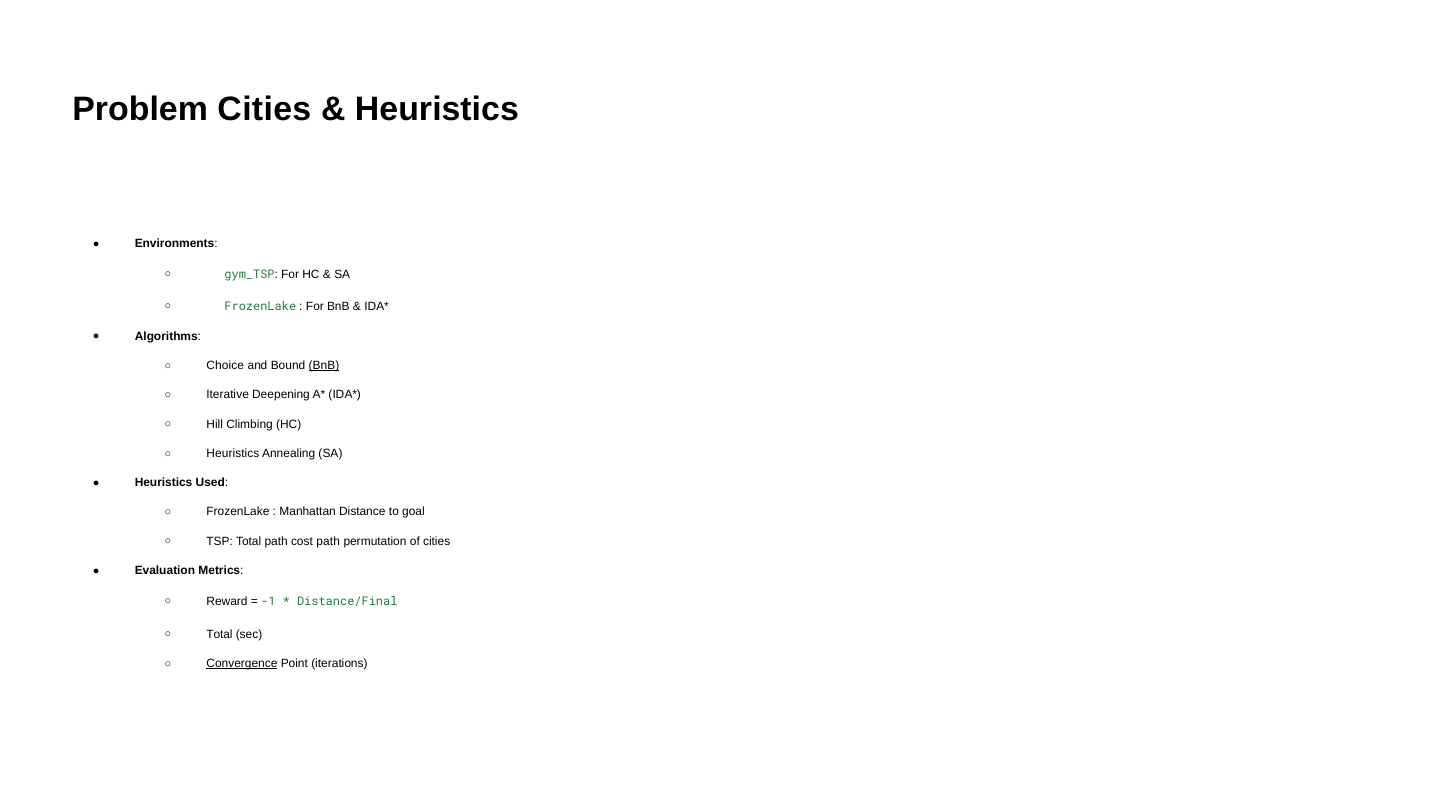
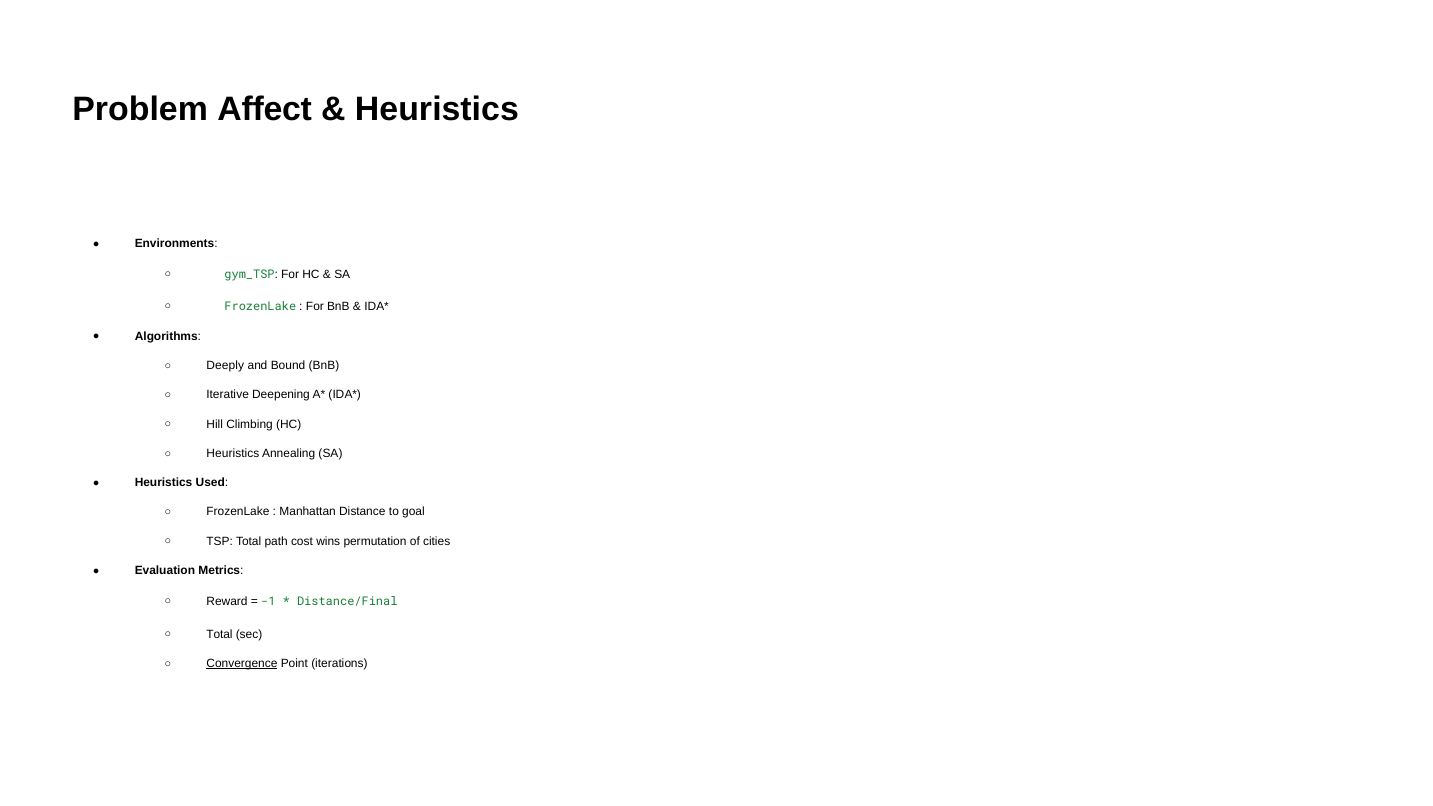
Problem Cities: Cities -> Affect
Choice: Choice -> Deeply
BnB at (324, 366) underline: present -> none
cost path: path -> wins
